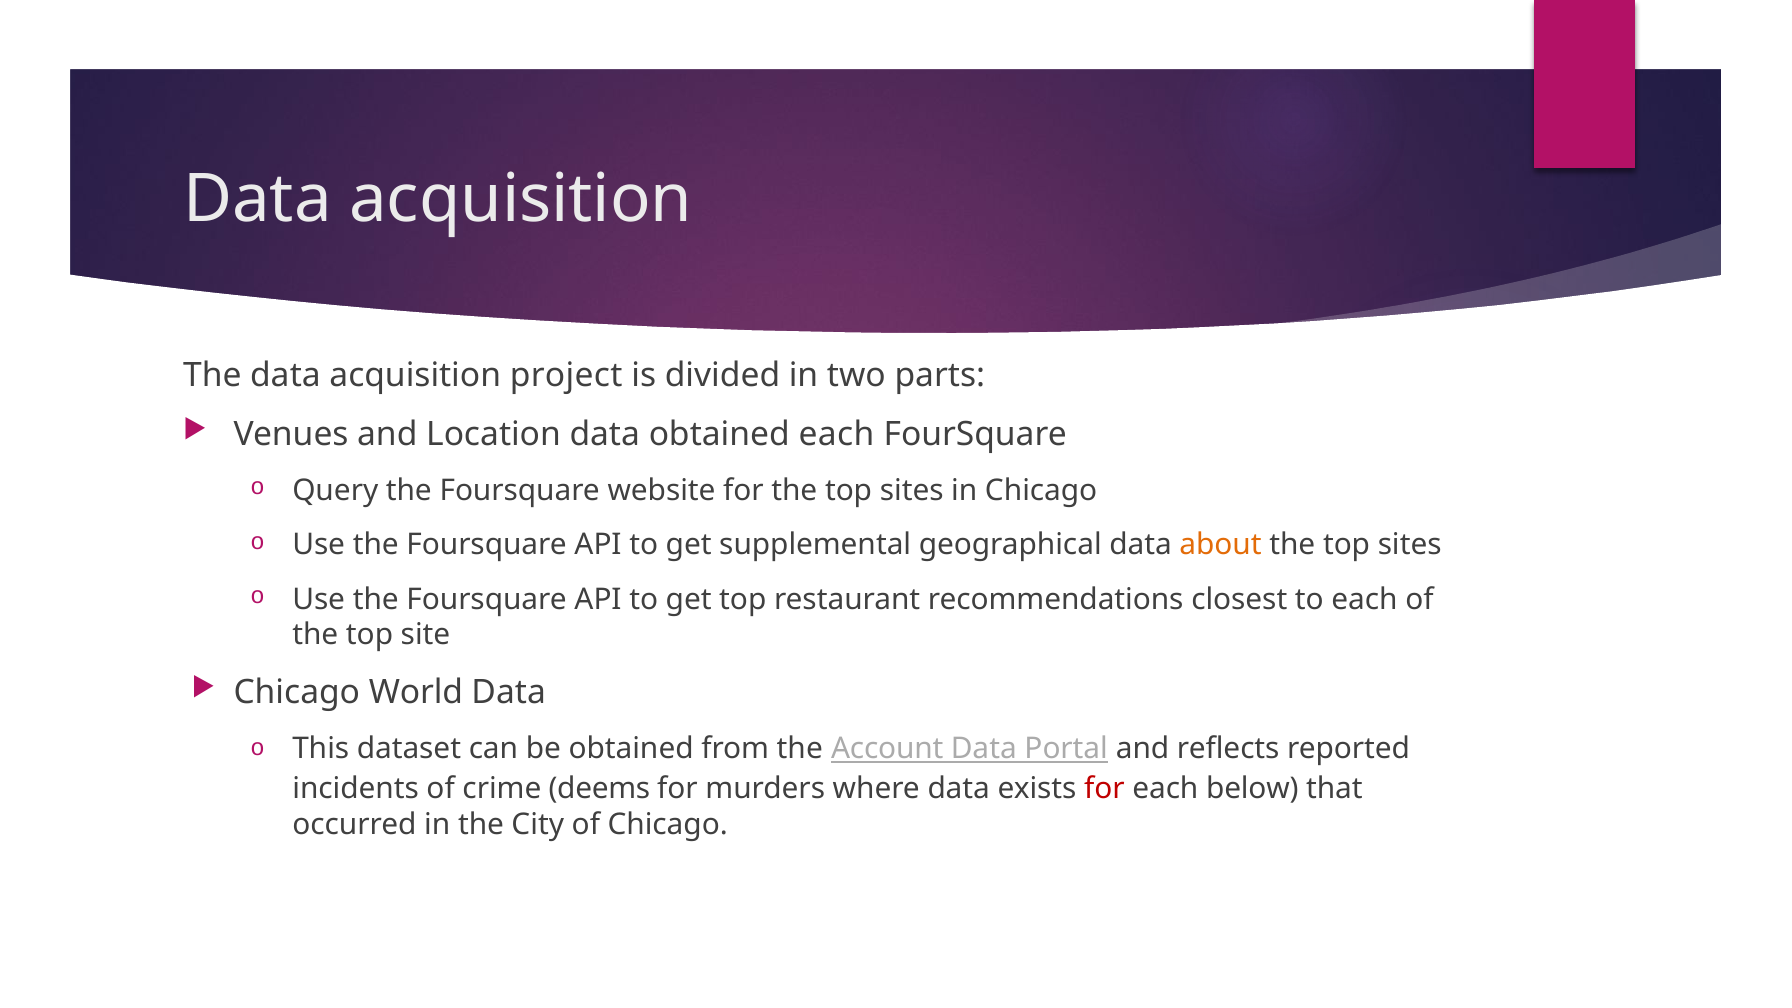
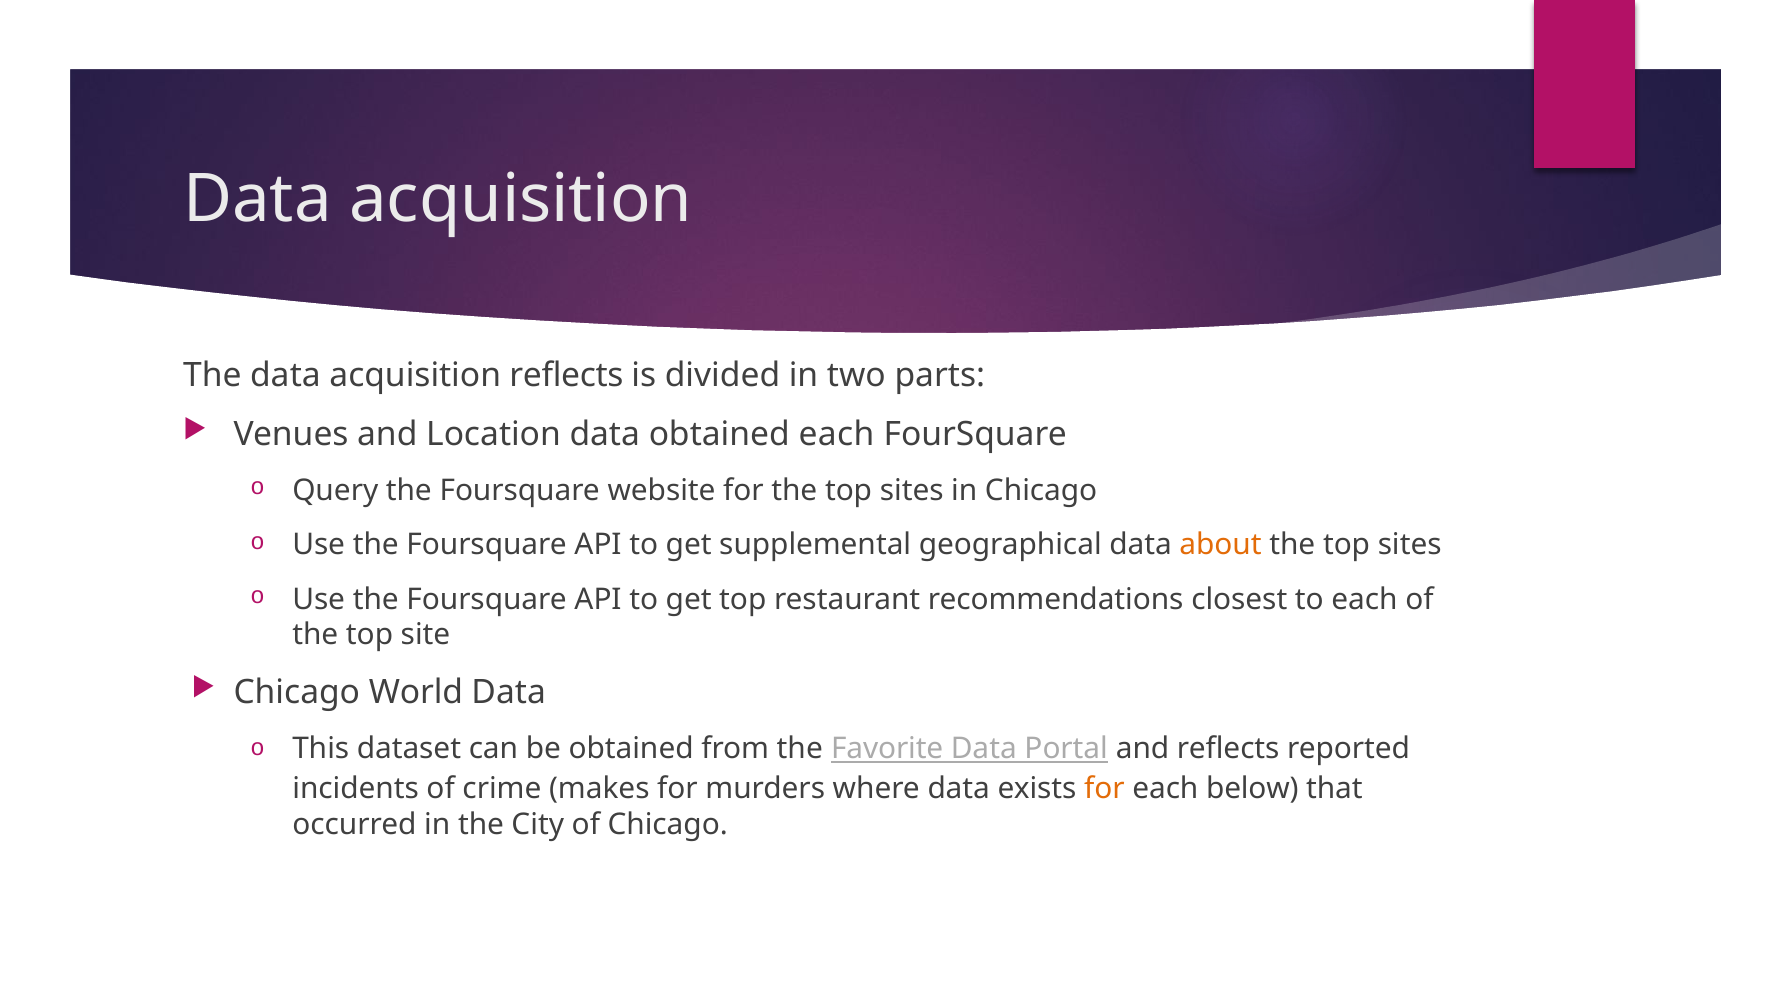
acquisition project: project -> reflects
Account: Account -> Favorite
deems: deems -> makes
for at (1104, 789) colour: red -> orange
